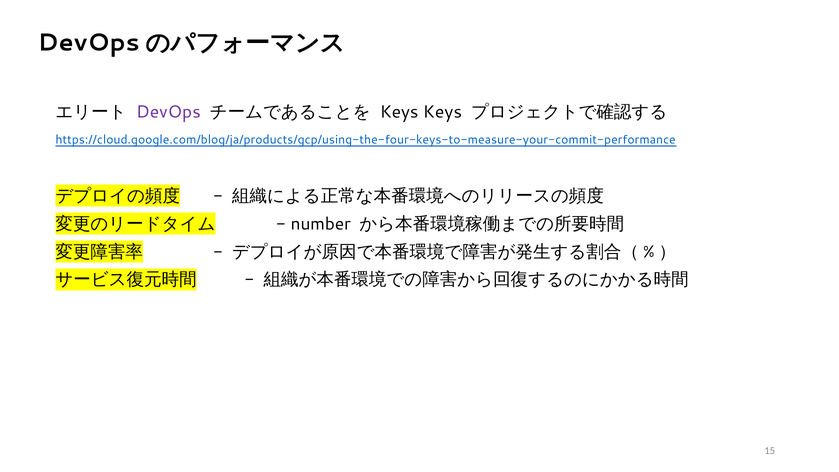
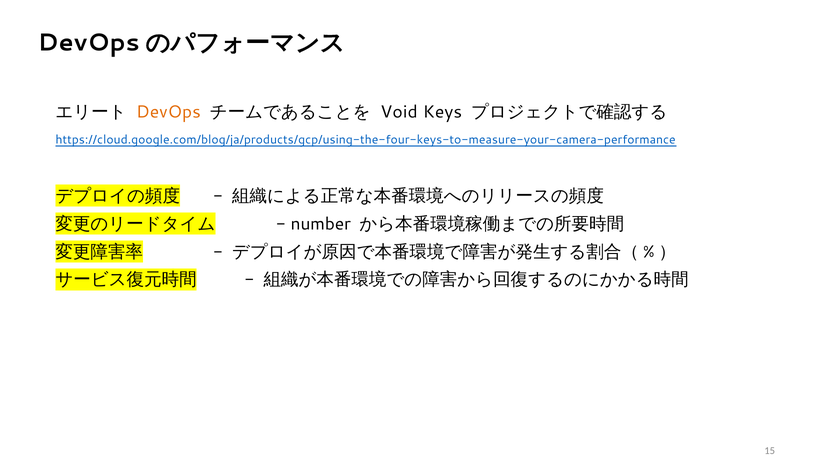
DevOps colour: purple -> orange
Keys at (399, 112): Keys -> Void
https://cloud.google.com/blog/ja/products/gcp/using-the-four-keys-to-measure-your-commit-performance: https://cloud.google.com/blog/ja/products/gcp/using-the-four-keys-to-measure-your-commit-performance -> https://cloud.google.com/blog/ja/products/gcp/using-the-four-keys-to-measure-your-camera-performance
